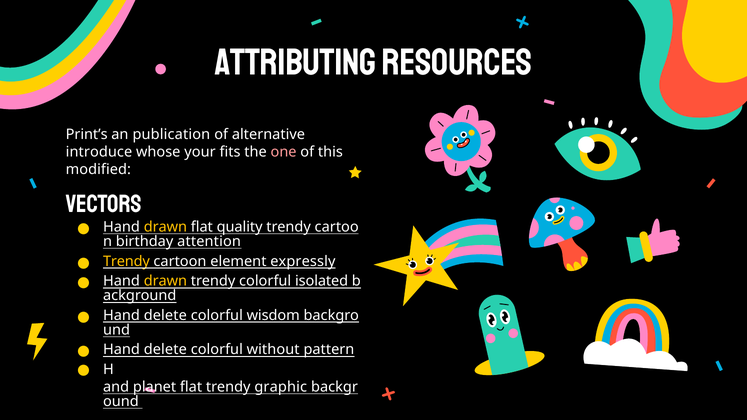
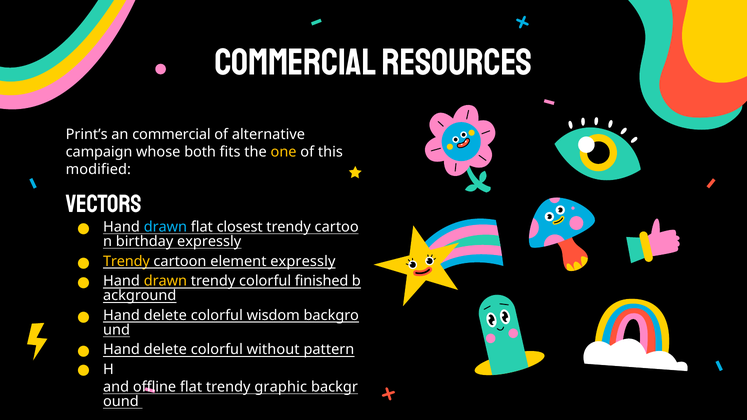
ATTRIBUTING at (295, 62): ATTRIBUTING -> COMMERCIAL
an publication: publication -> commercial
introduce: introduce -> campaign
your: your -> both
one colour: pink -> yellow
drawn at (165, 227) colour: yellow -> light blue
quality: quality -> closest
birthday attention: attention -> expressly
isolated: isolated -> finished
planet: planet -> offline
